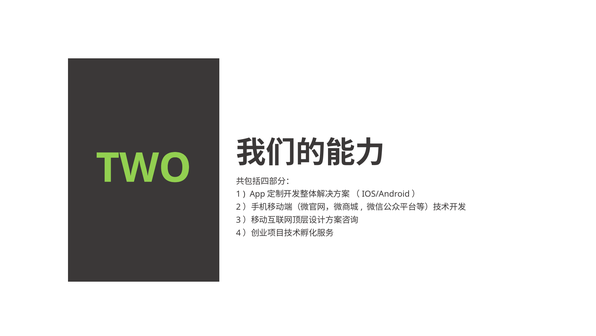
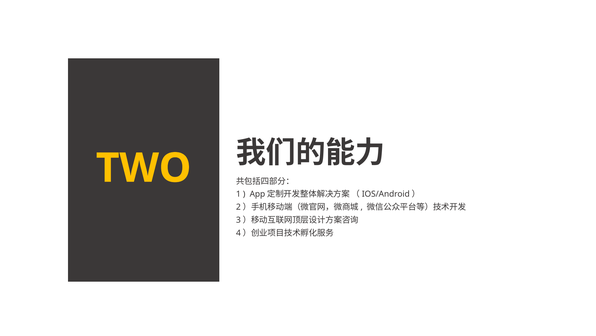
TWO colour: light green -> yellow
